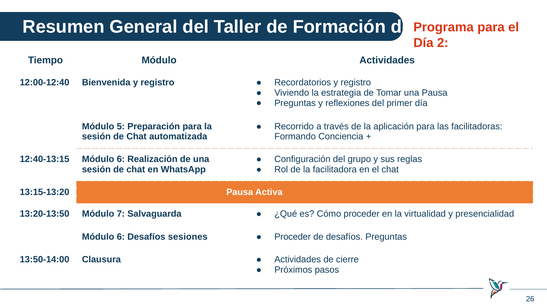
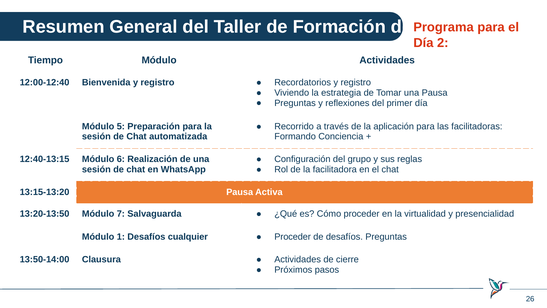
6 at (121, 236): 6 -> 1
sesiones: sesiones -> cualquier
